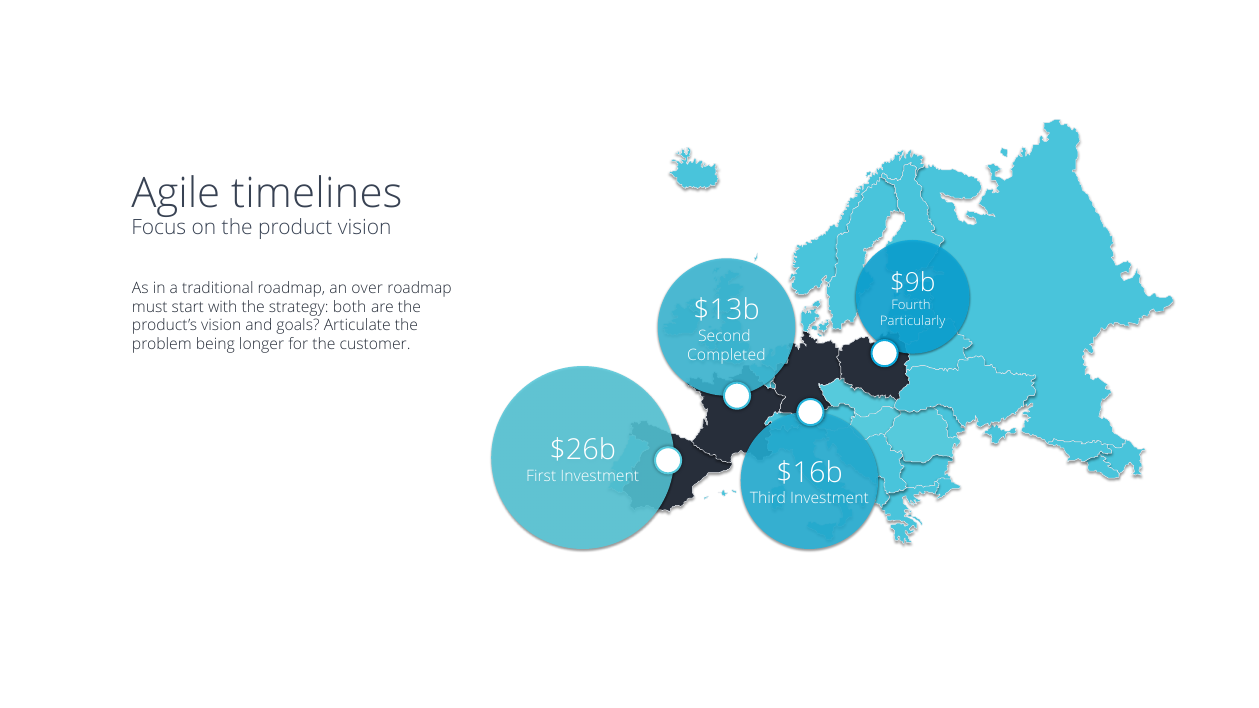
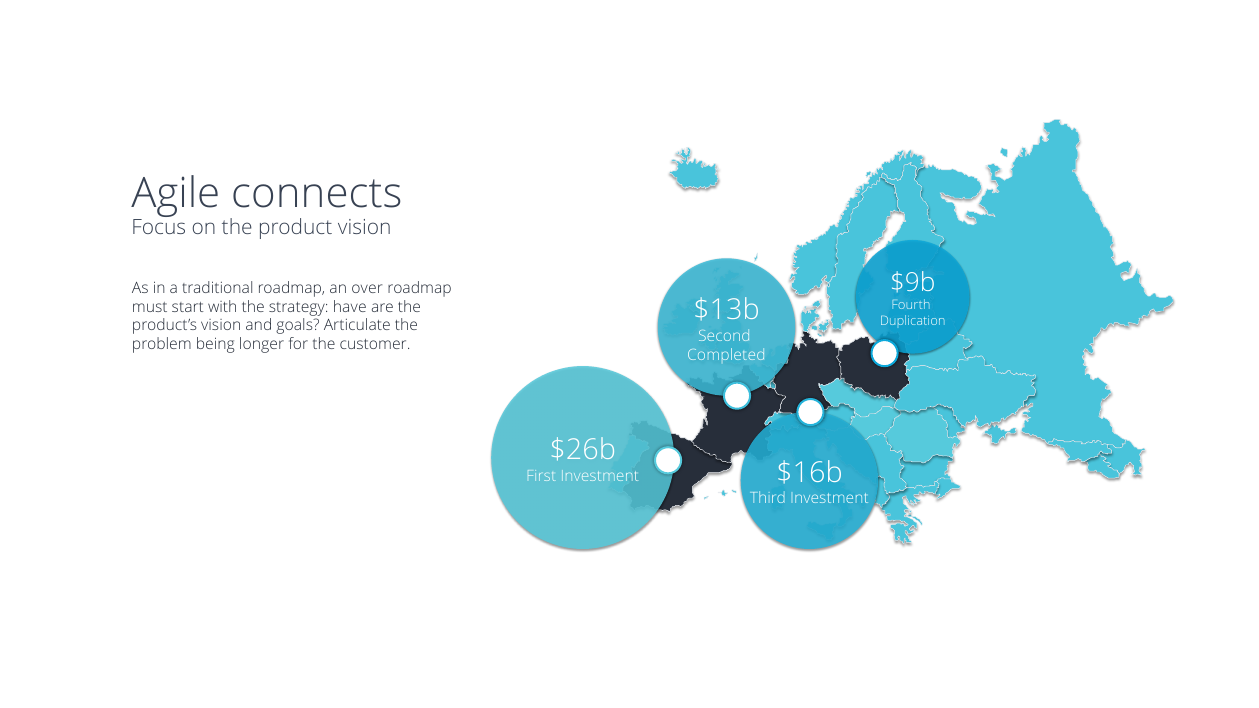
timelines: timelines -> connects
both: both -> have
Particularly: Particularly -> Duplication
